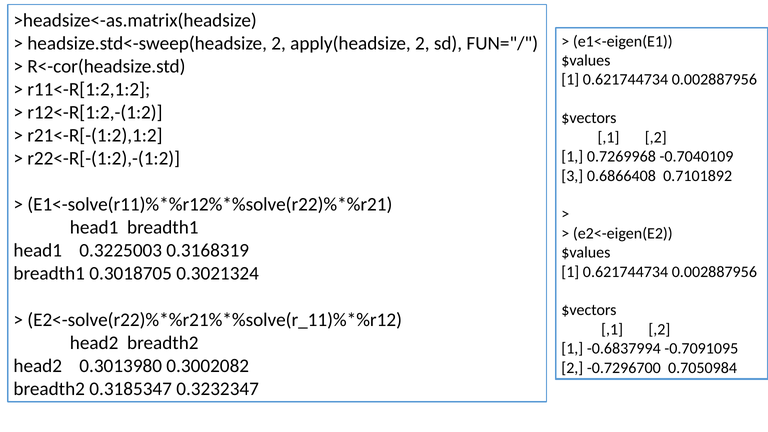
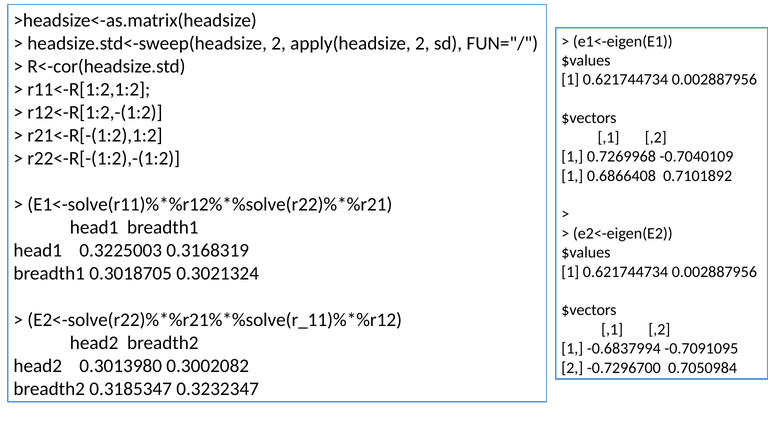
3 at (572, 176): 3 -> 1
